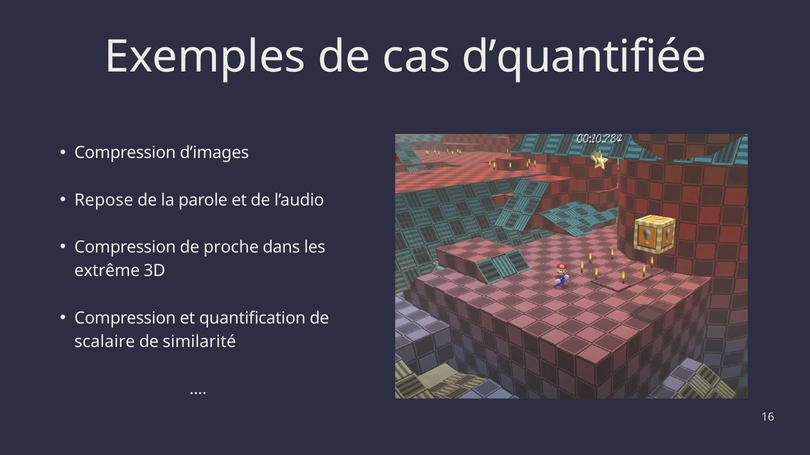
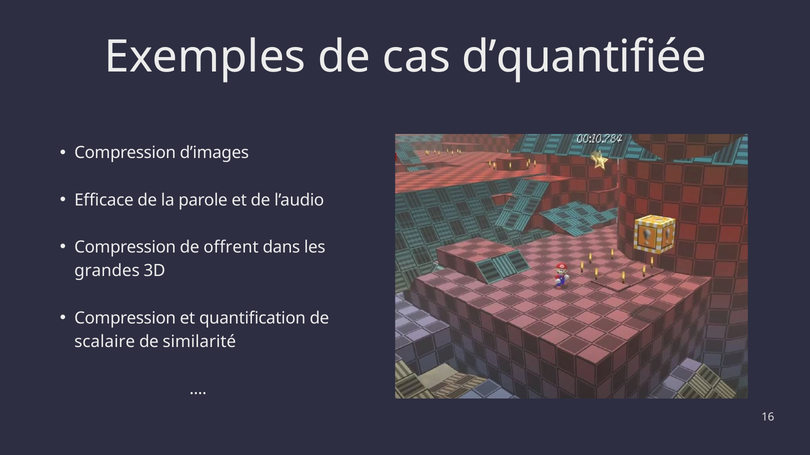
Repose: Repose -> Efficace
proche: proche -> offrent
extrême: extrême -> grandes
